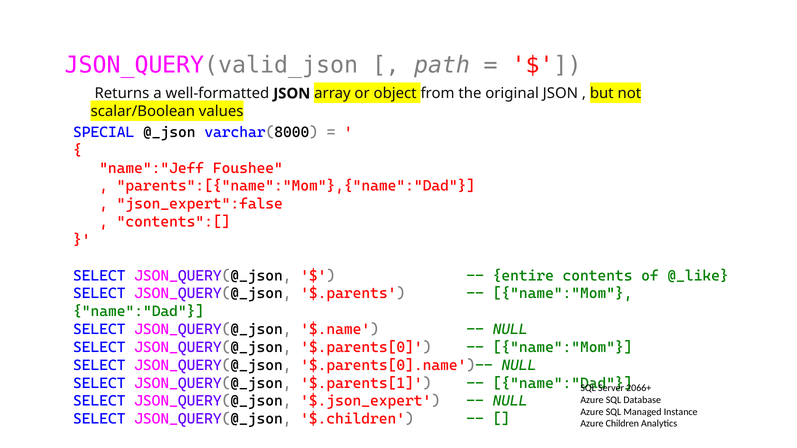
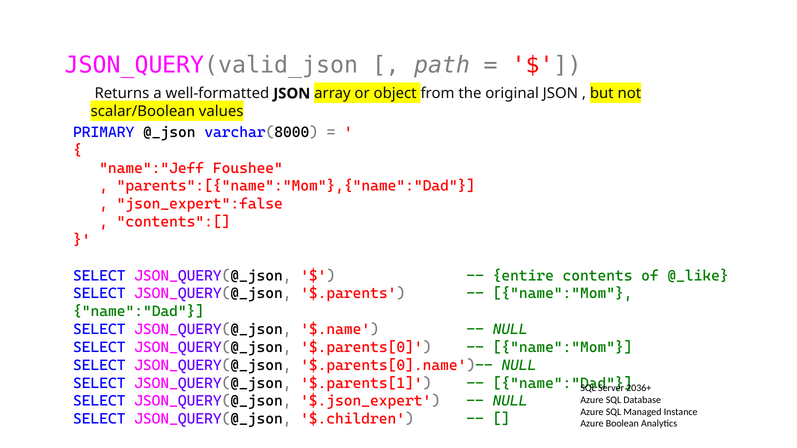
SPECIAL: SPECIAL -> PRIMARY
2066+: 2066+ -> 2036+
Children: Children -> Boolean
